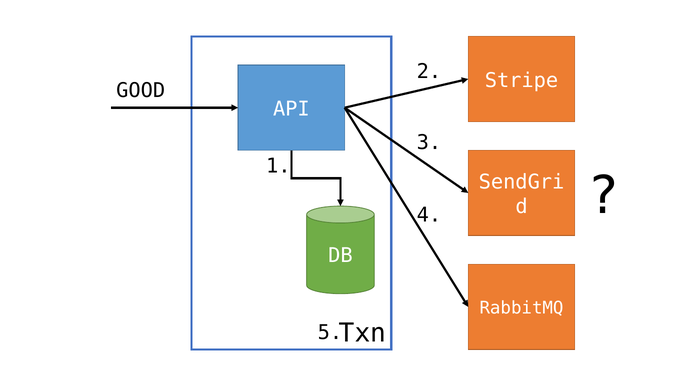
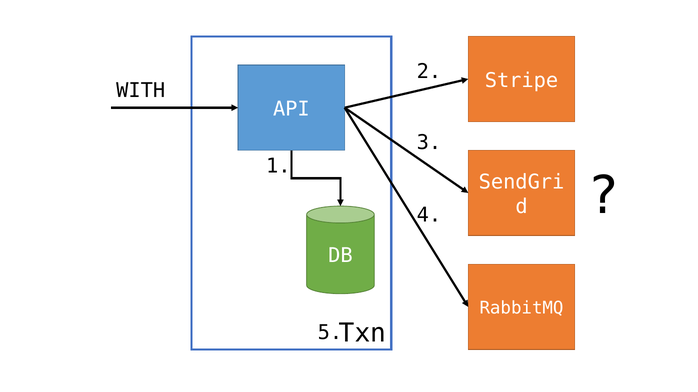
GOOD: GOOD -> WITH
